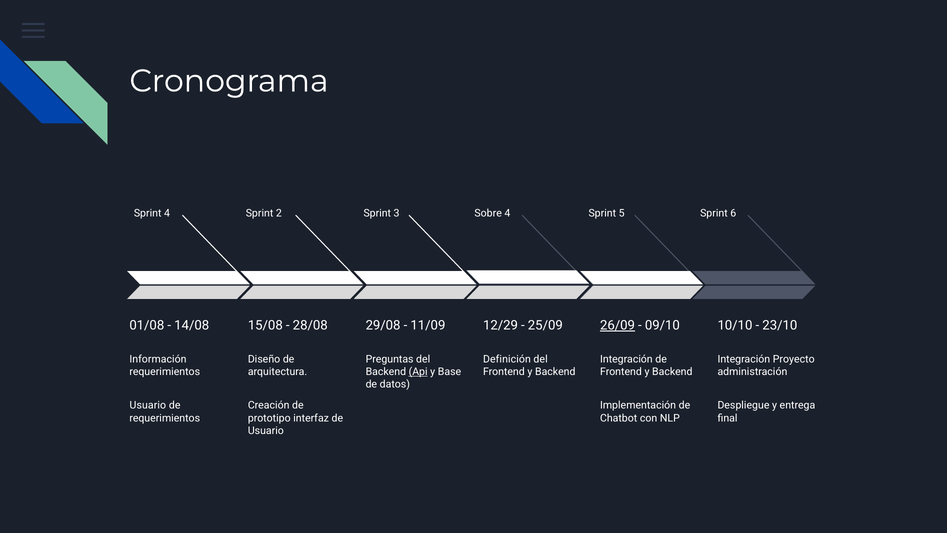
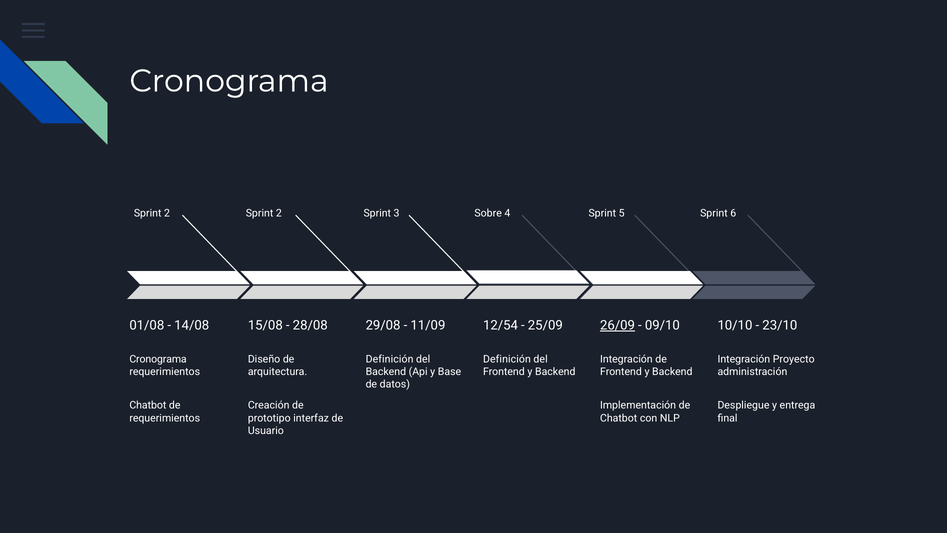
4 at (167, 213): 4 -> 2
12/29: 12/29 -> 12/54
Información at (158, 359): Información -> Cronograma
Preguntas at (390, 359): Preguntas -> Definición
Api underline: present -> none
Usuario at (148, 405): Usuario -> Chatbot
